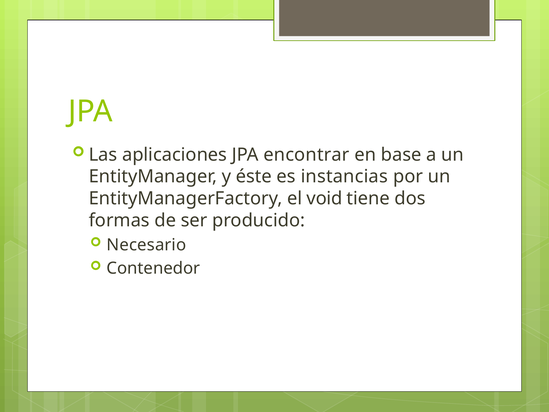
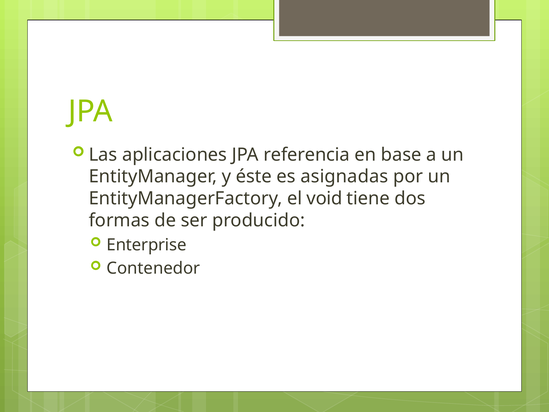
encontrar: encontrar -> referencia
instancias: instancias -> asignadas
Necesario: Necesario -> Enterprise
